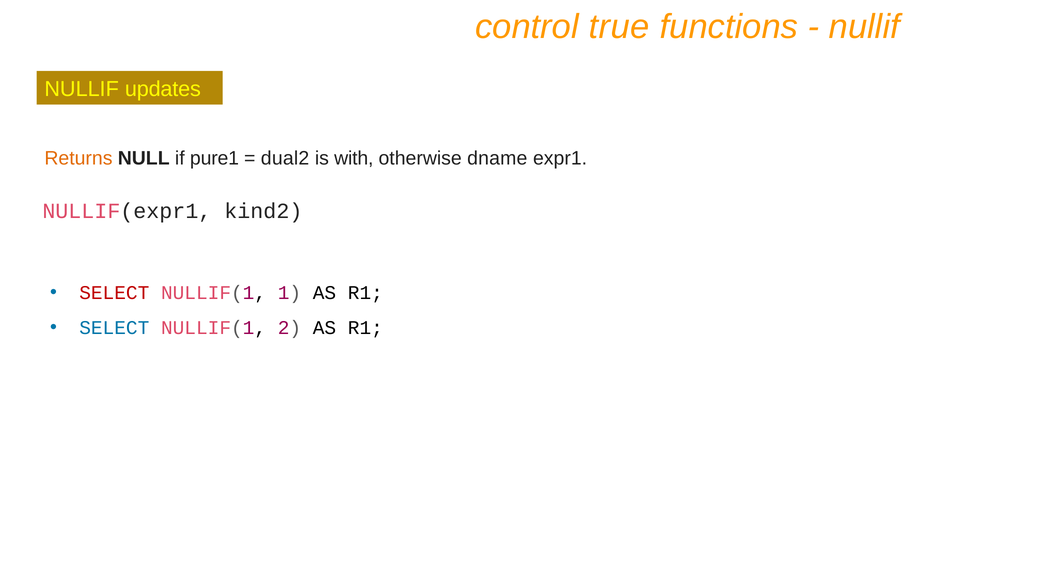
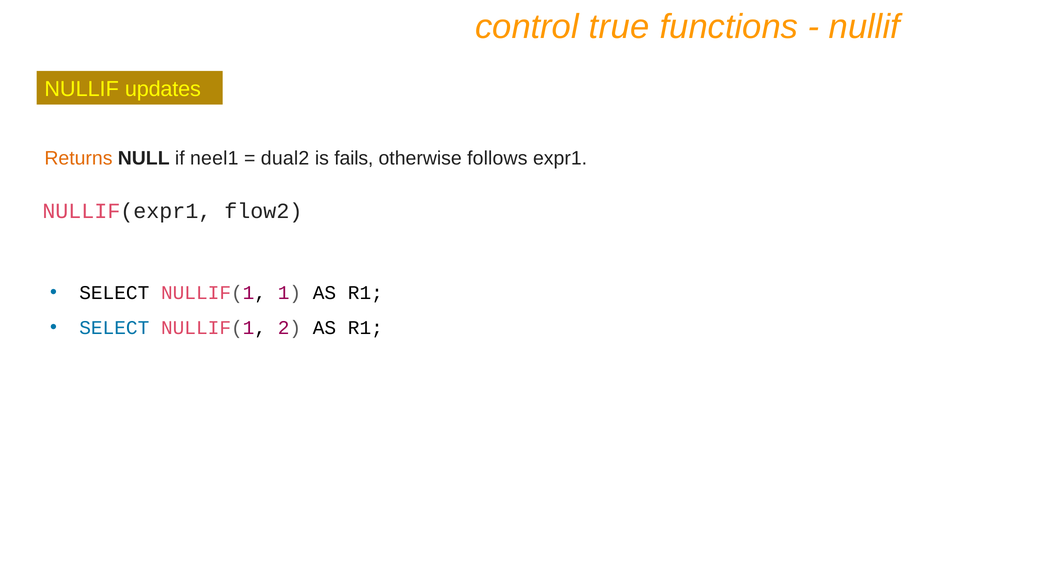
pure1: pure1 -> neel1
with: with -> fails
dname: dname -> follows
kind2: kind2 -> flow2
SELECT at (114, 293) colour: red -> black
